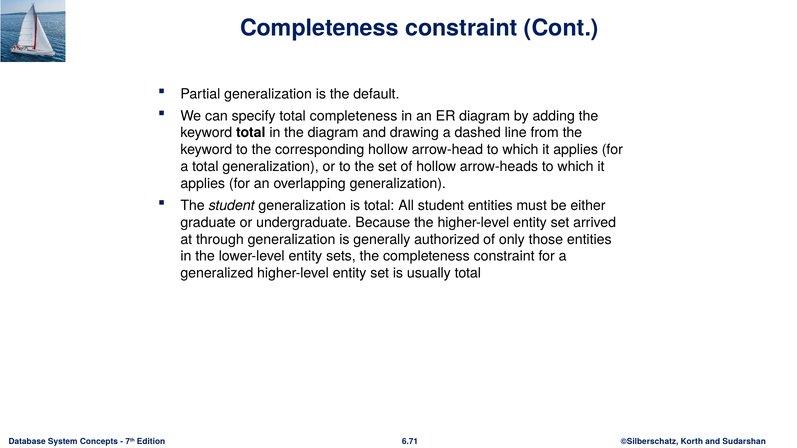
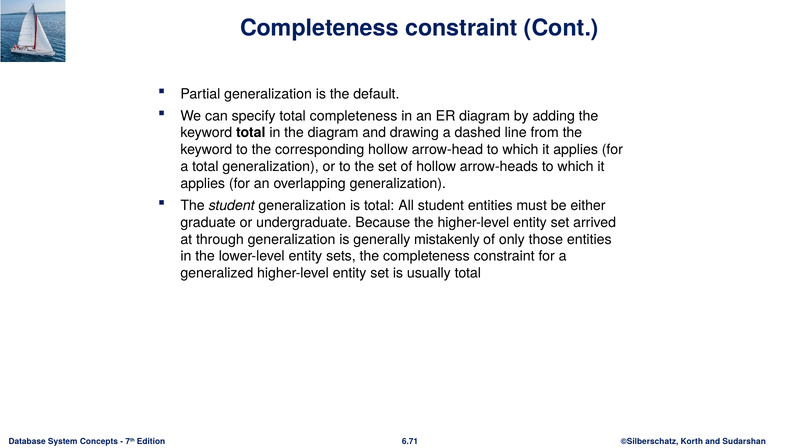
authorized: authorized -> mistakenly
